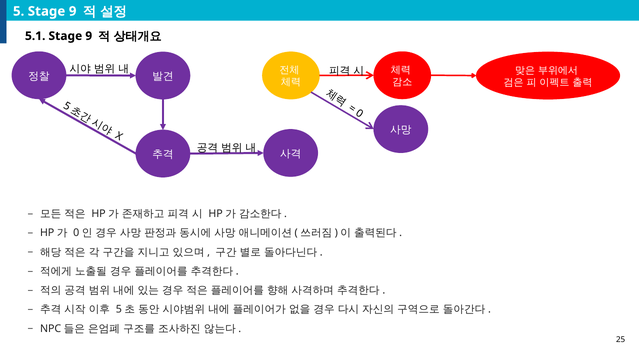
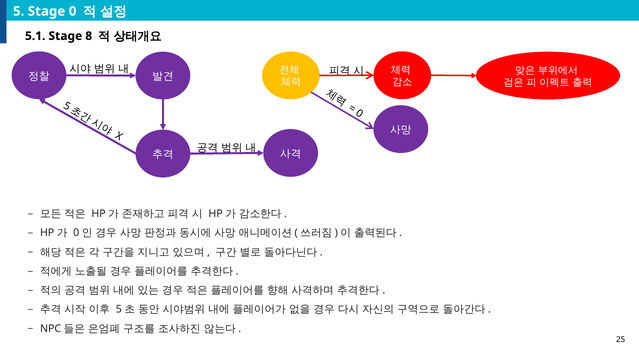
5 Stage 9: 9 -> 0
5.1 Stage 9: 9 -> 8
